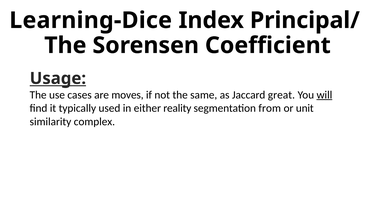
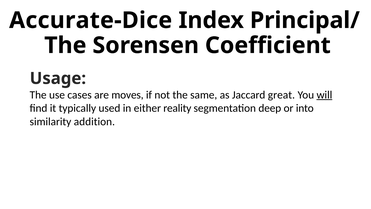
Learning-Dice: Learning-Dice -> Accurate-Dice
Usage underline: present -> none
from: from -> deep
unit: unit -> into
complex: complex -> addition
